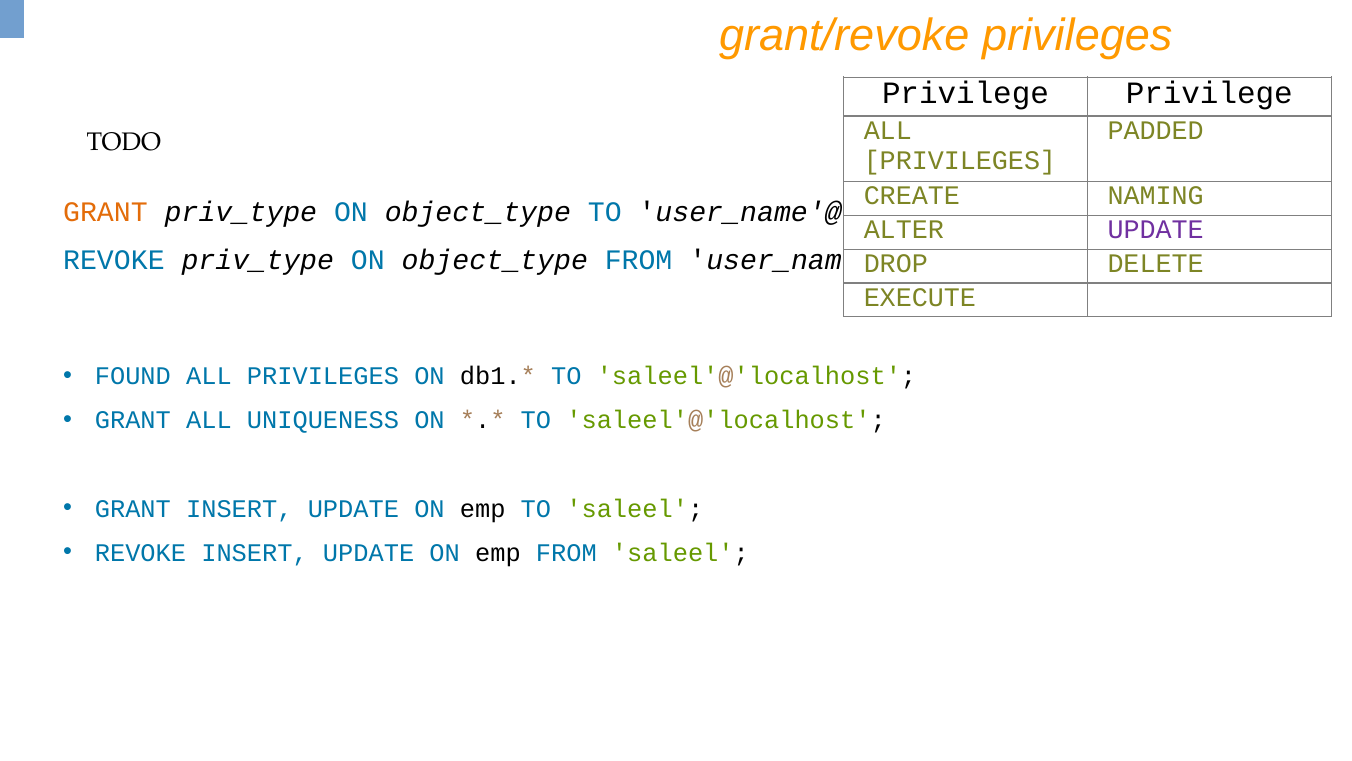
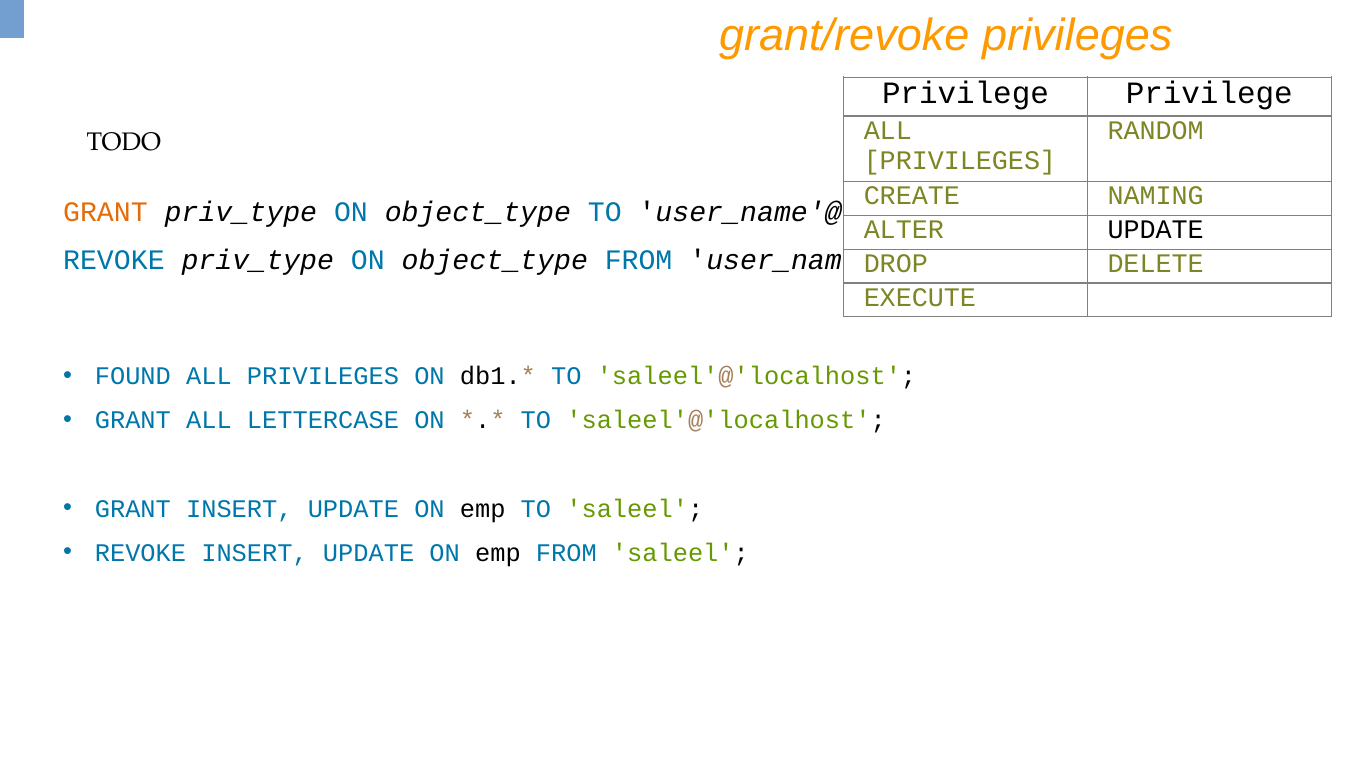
PADDED: PADDED -> RANDOM
UPDATE at (1156, 230) colour: purple -> black
UNIQUENESS: UNIQUENESS -> LETTERCASE
